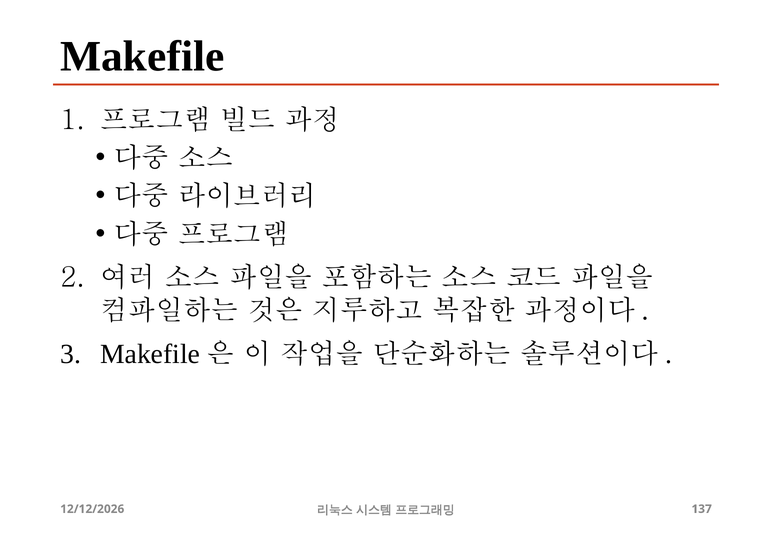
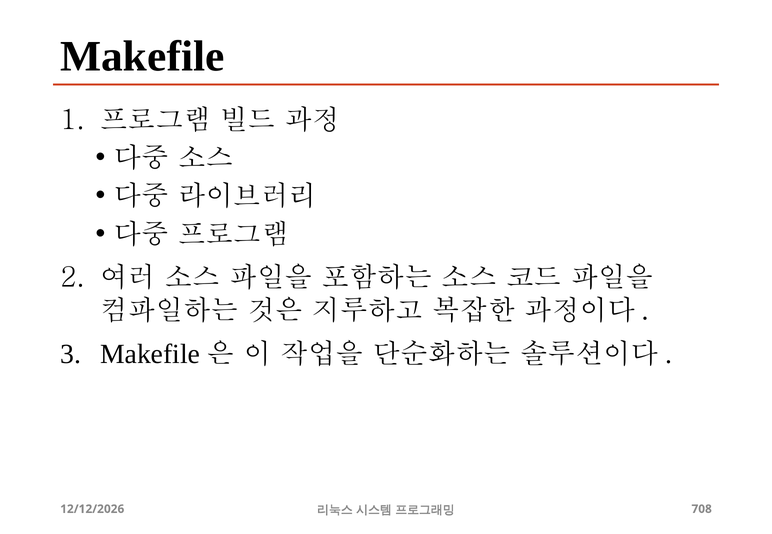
137: 137 -> 708
